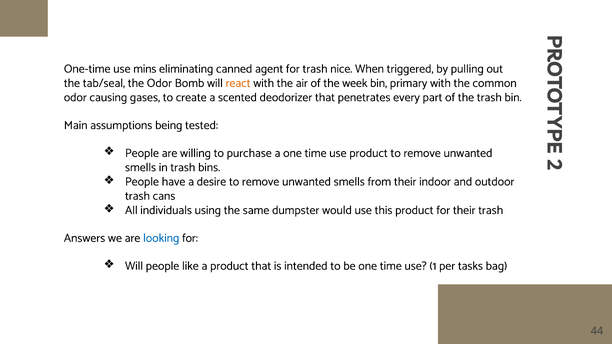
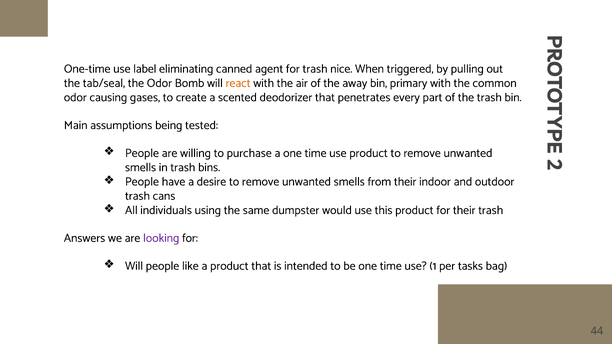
mins: mins -> label
week: week -> away
looking colour: blue -> purple
